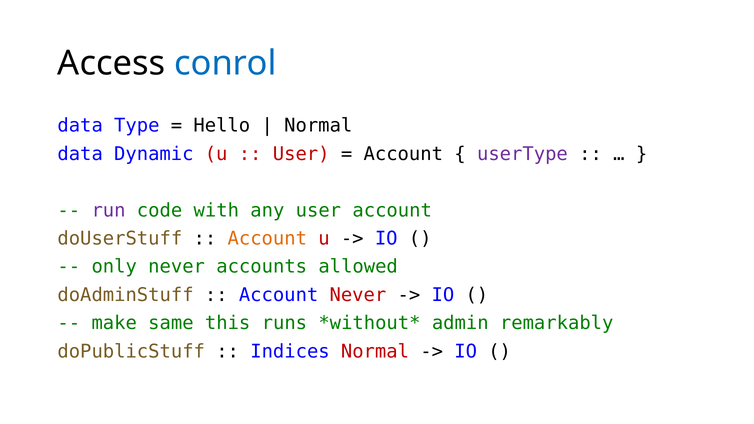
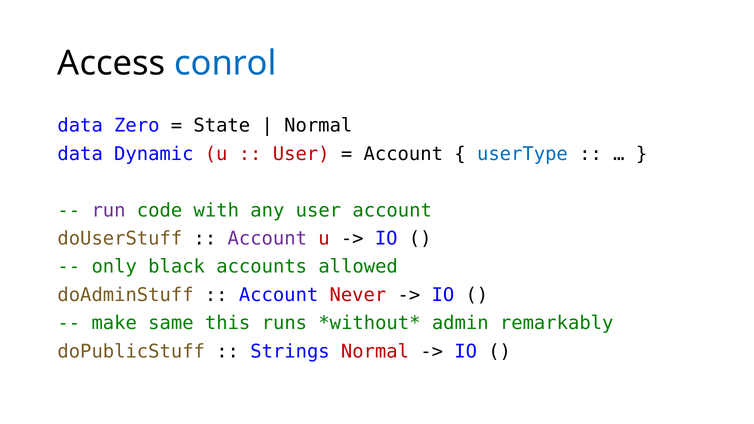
Type: Type -> Zero
Hello: Hello -> State
userType colour: purple -> blue
Account at (267, 239) colour: orange -> purple
only never: never -> black
Indices: Indices -> Strings
